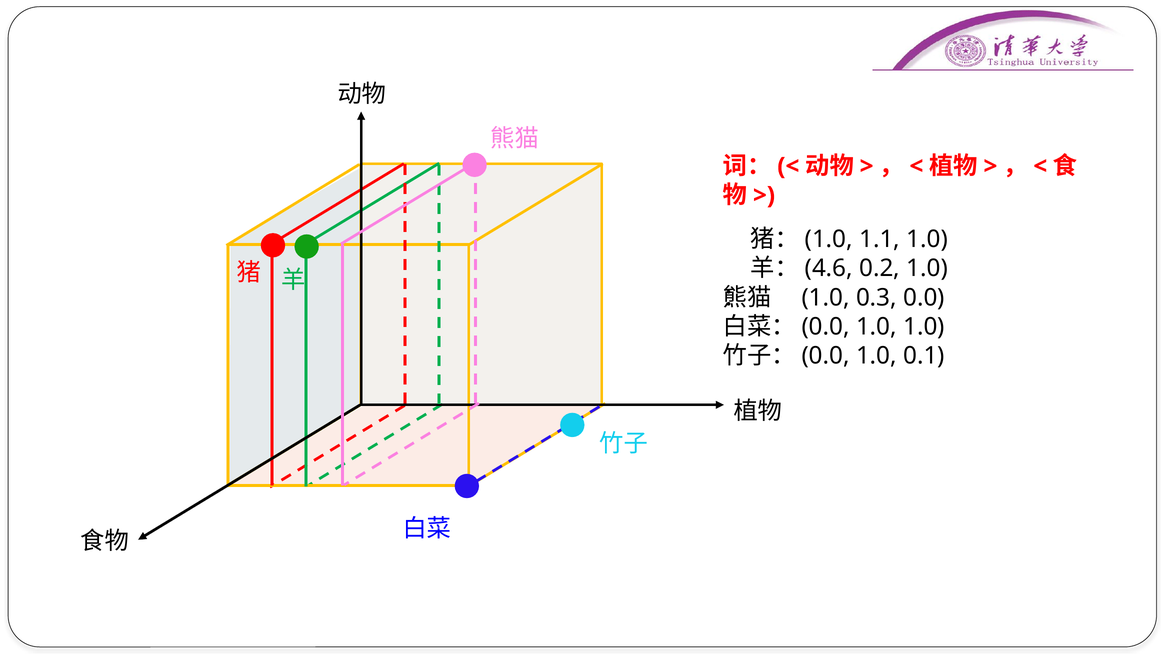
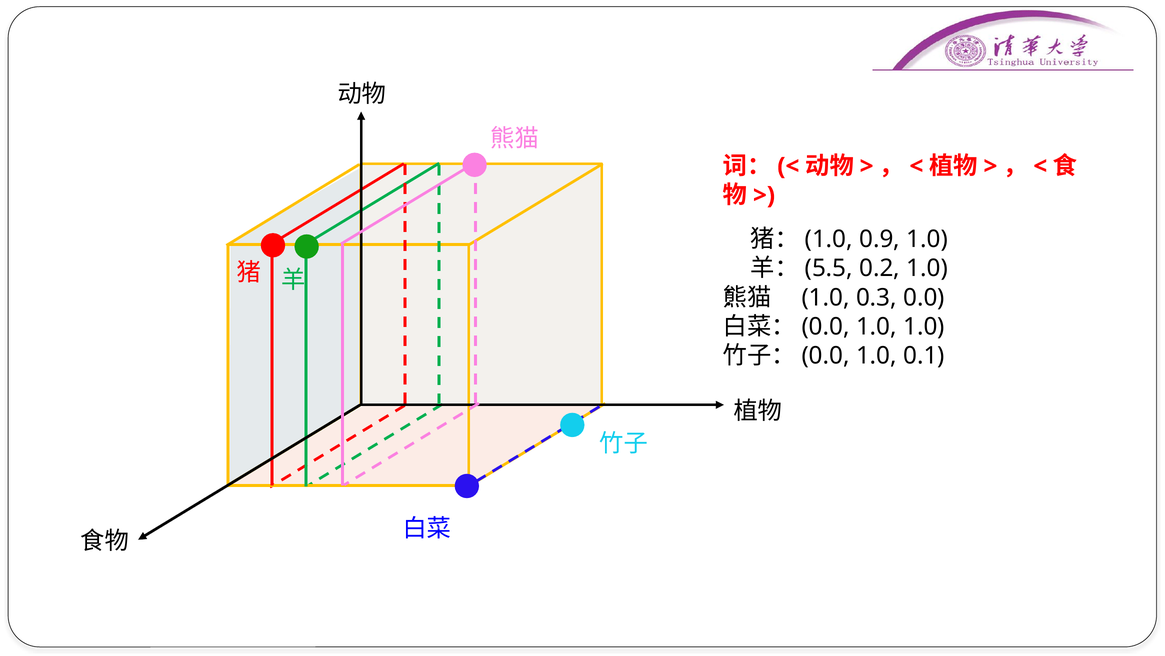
1.1: 1.1 -> 0.9
4.6: 4.6 -> 5.5
